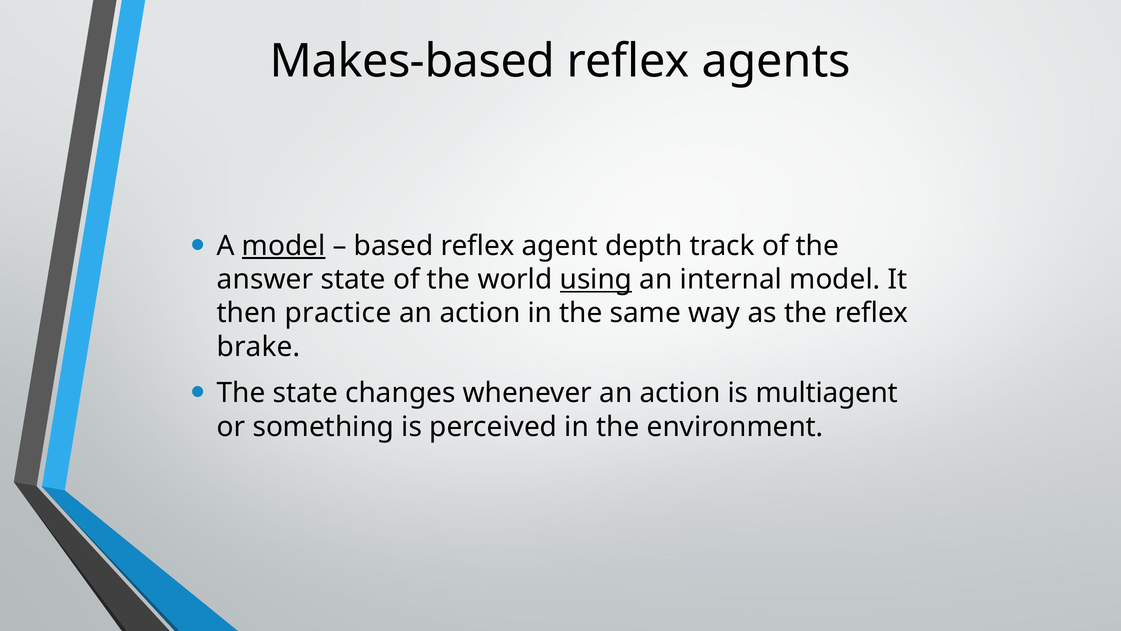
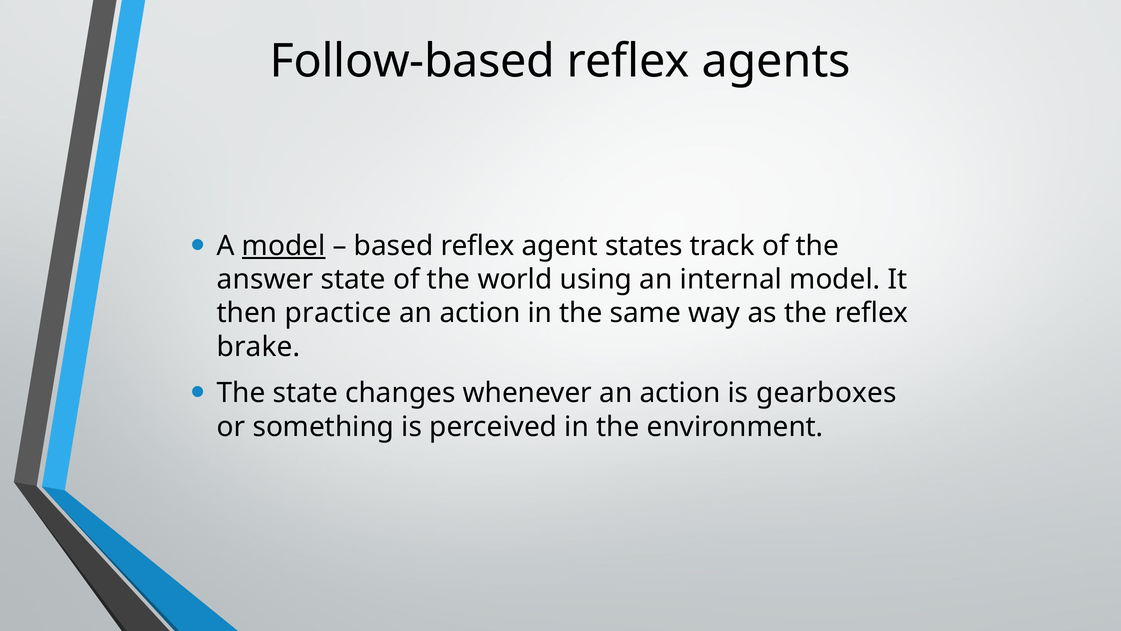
Makes-based: Makes-based -> Follow-based
depth: depth -> states
using underline: present -> none
multiagent: multiagent -> gearboxes
